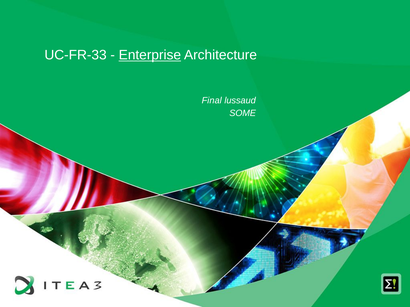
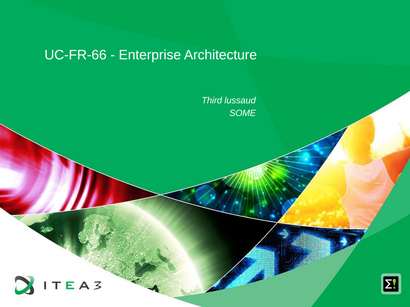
UC-FR-33: UC-FR-33 -> UC-FR-66
Enterprise underline: present -> none
Final: Final -> Third
